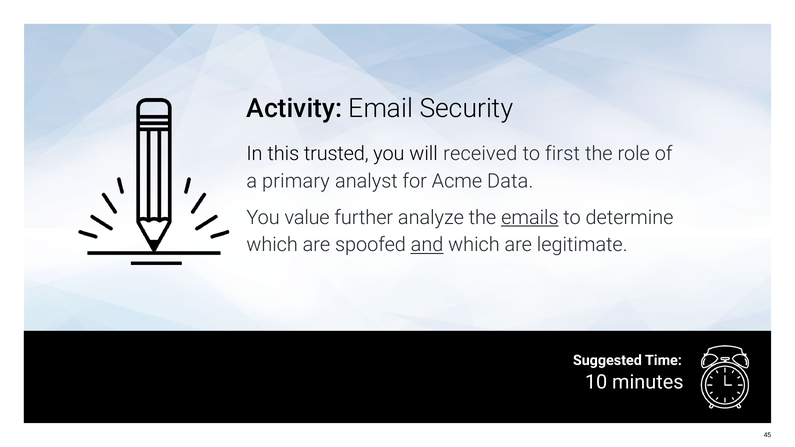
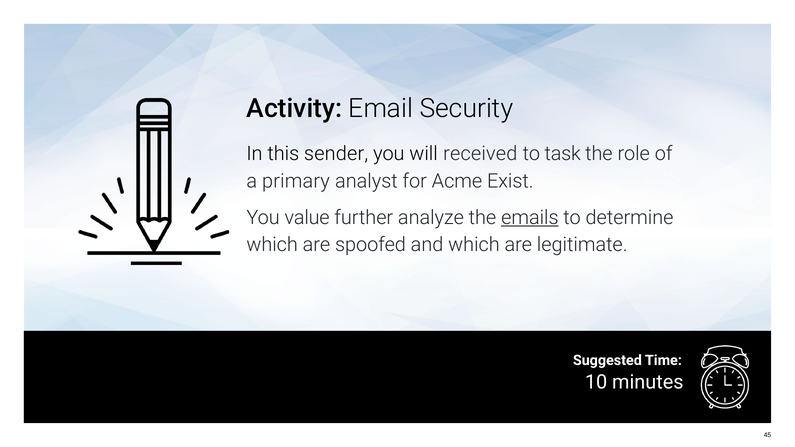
trusted: trusted -> sender
first: first -> task
Data: Data -> Exist
and underline: present -> none
